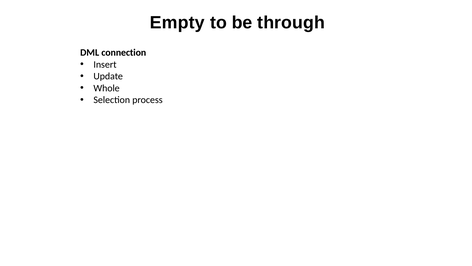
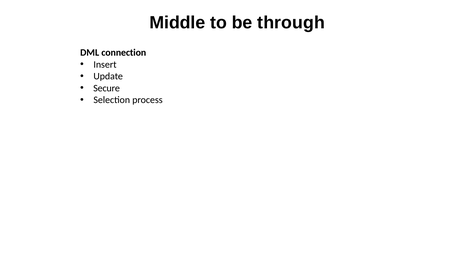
Empty: Empty -> Middle
Whole: Whole -> Secure
